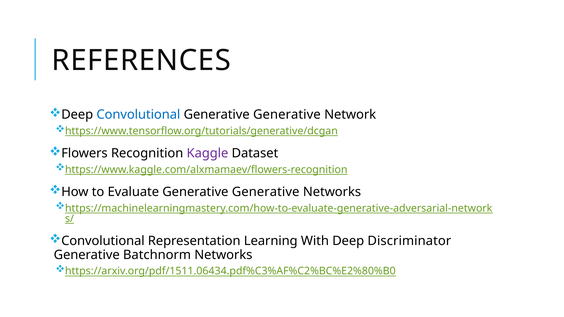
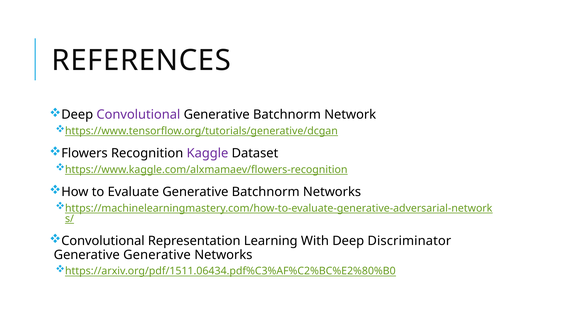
Convolutional at (138, 115) colour: blue -> purple
Generative at (287, 115): Generative -> Batchnorm
Evaluate Generative Generative: Generative -> Batchnorm
Generative Batchnorm: Batchnorm -> Generative
